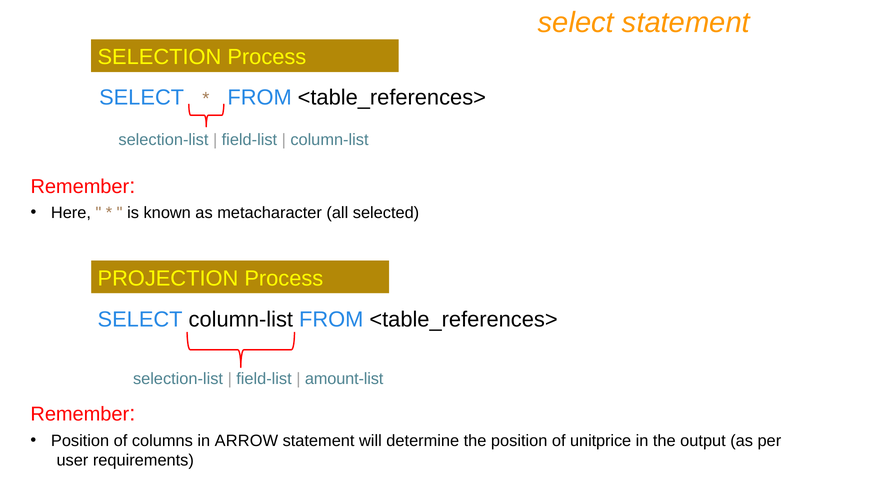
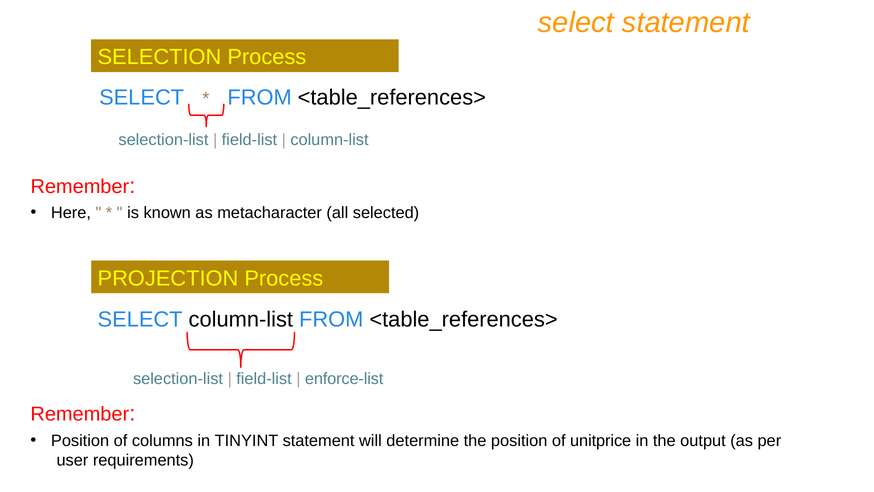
amount-list: amount-list -> enforce-list
ARROW: ARROW -> TINYINT
